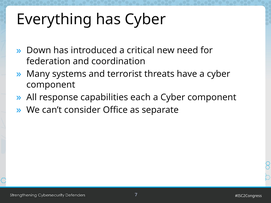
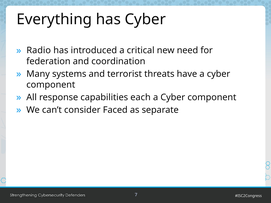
Down: Down -> Radio
Office: Office -> Faced
